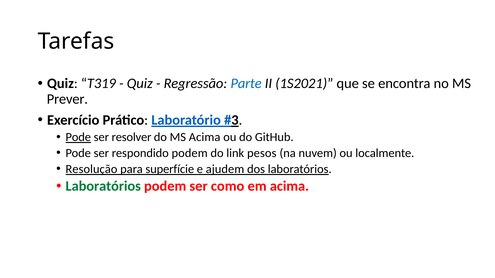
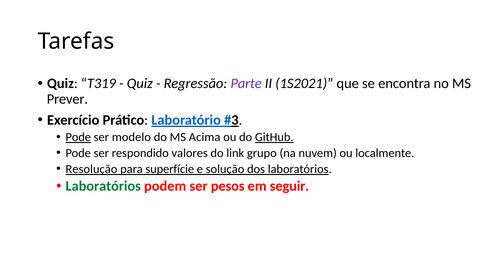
Parte colour: blue -> purple
resolver: resolver -> modelo
GitHub underline: none -> present
respondido podem: podem -> valores
pesos: pesos -> grupo
ajudem: ajudem -> solução
como: como -> pesos
em acima: acima -> seguir
